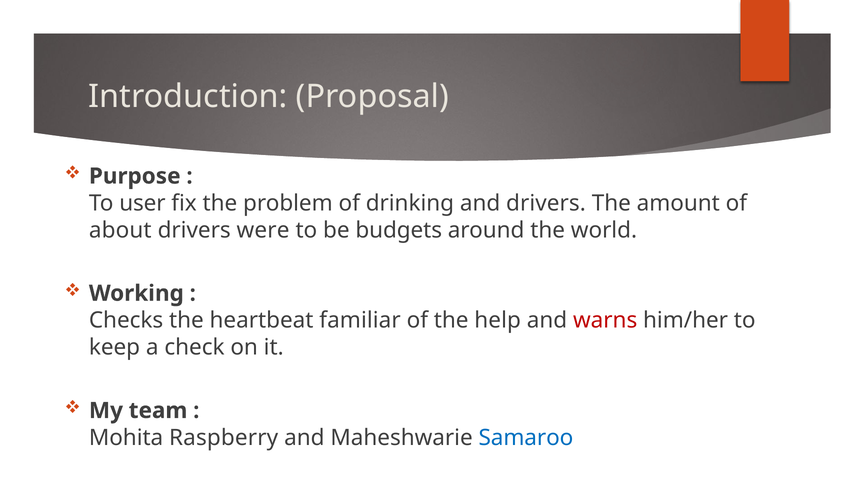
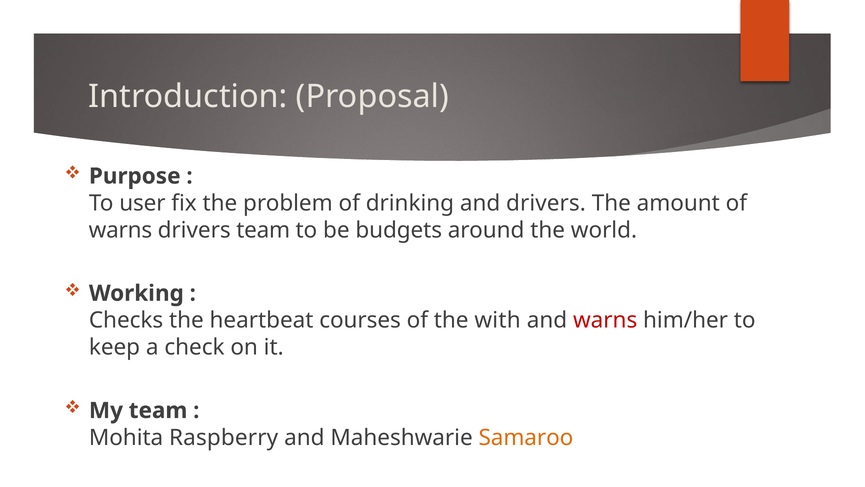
about at (120, 230): about -> warns
drivers were: were -> team
familiar: familiar -> courses
help: help -> with
Samaroo colour: blue -> orange
